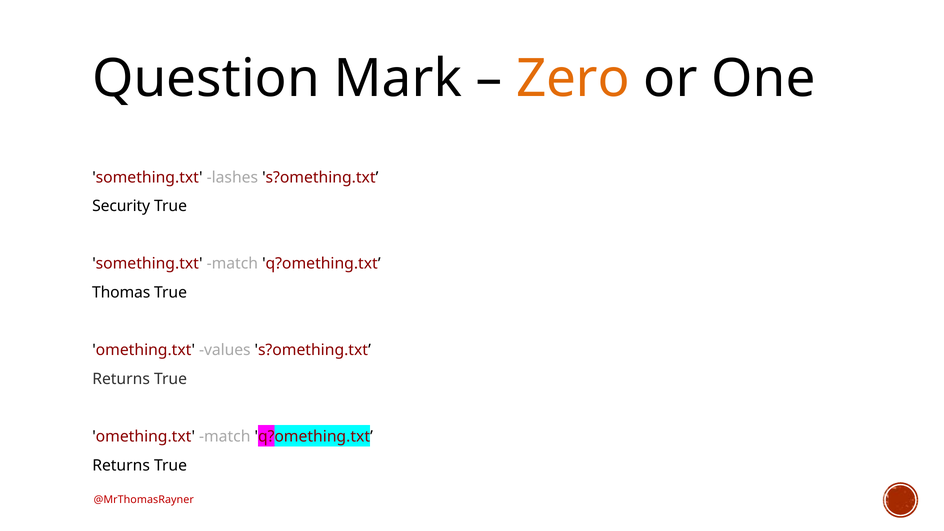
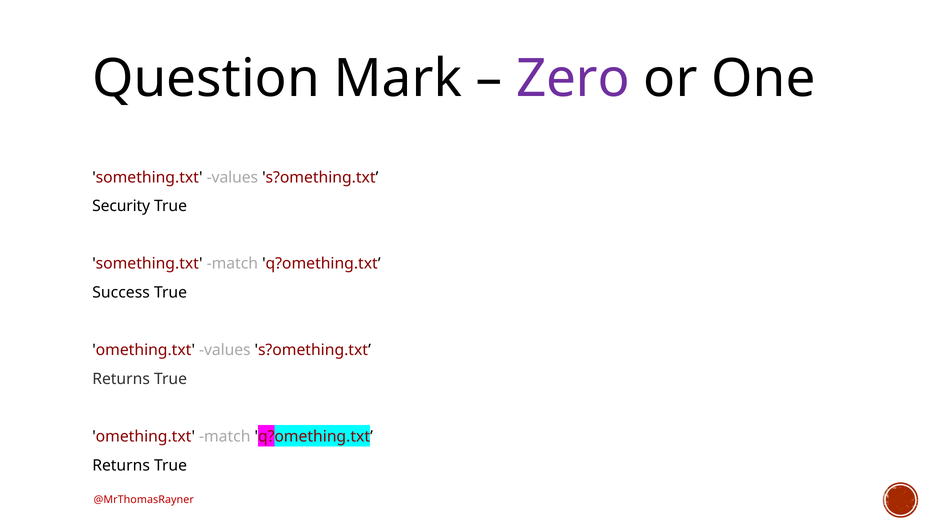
Zero colour: orange -> purple
something.txt lashes: lashes -> values
Thomas: Thomas -> Success
